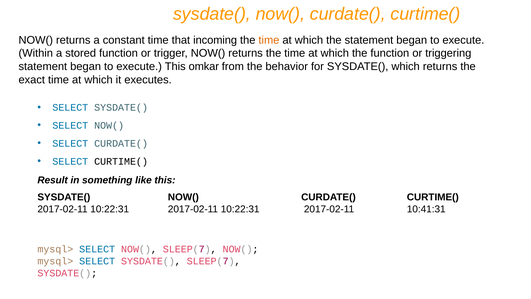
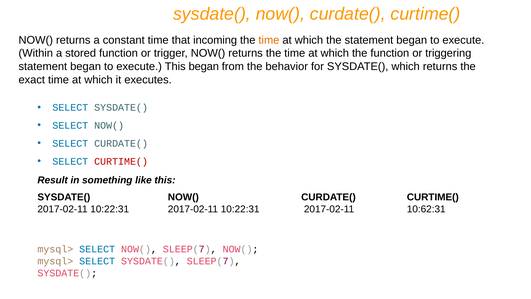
This omkar: omkar -> began
CURTIME( at (121, 161) colour: black -> red
10:41:31: 10:41:31 -> 10:62:31
